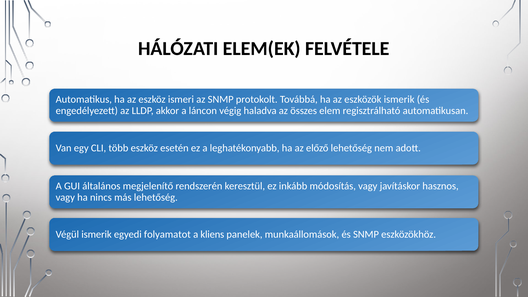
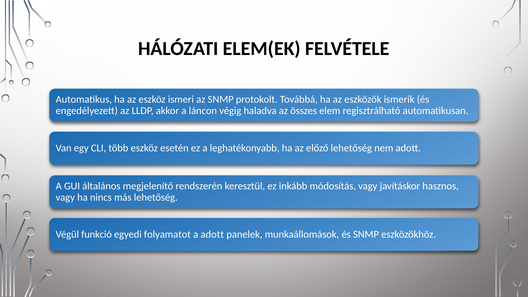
Végül ismerik: ismerik -> funkció
a kliens: kliens -> adott
